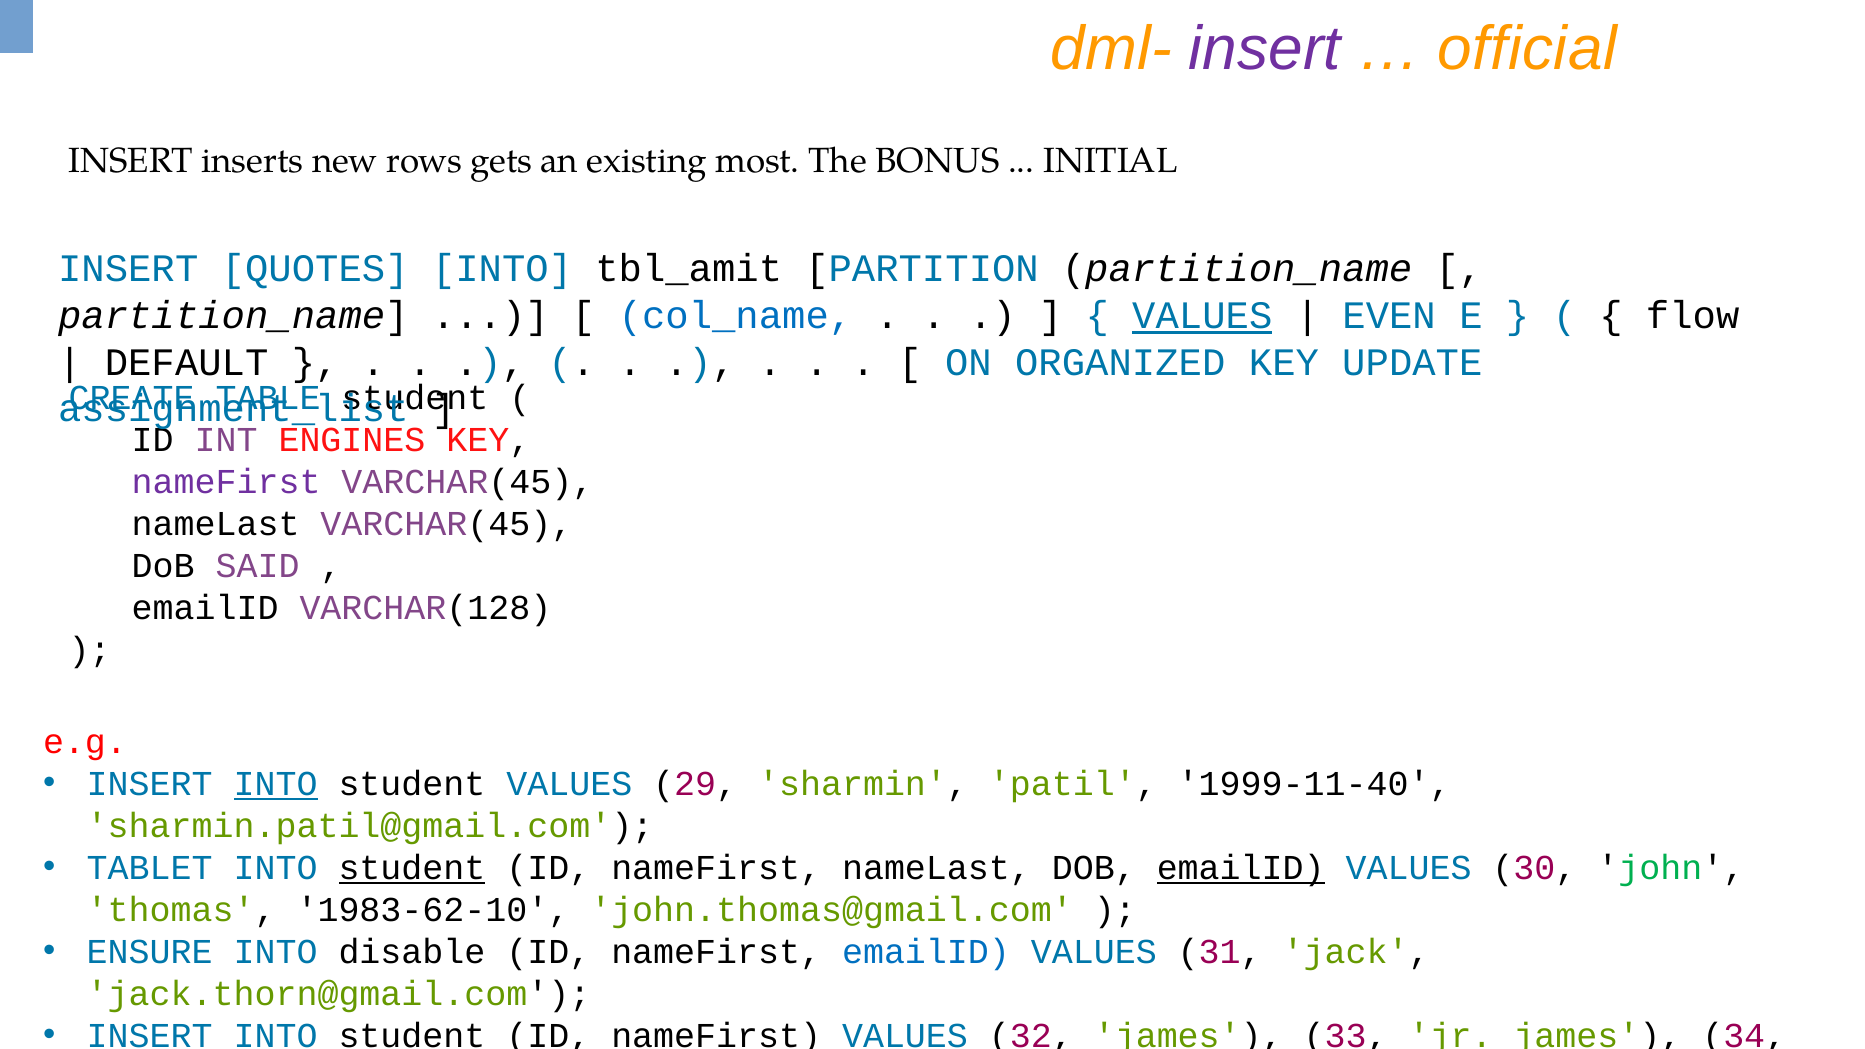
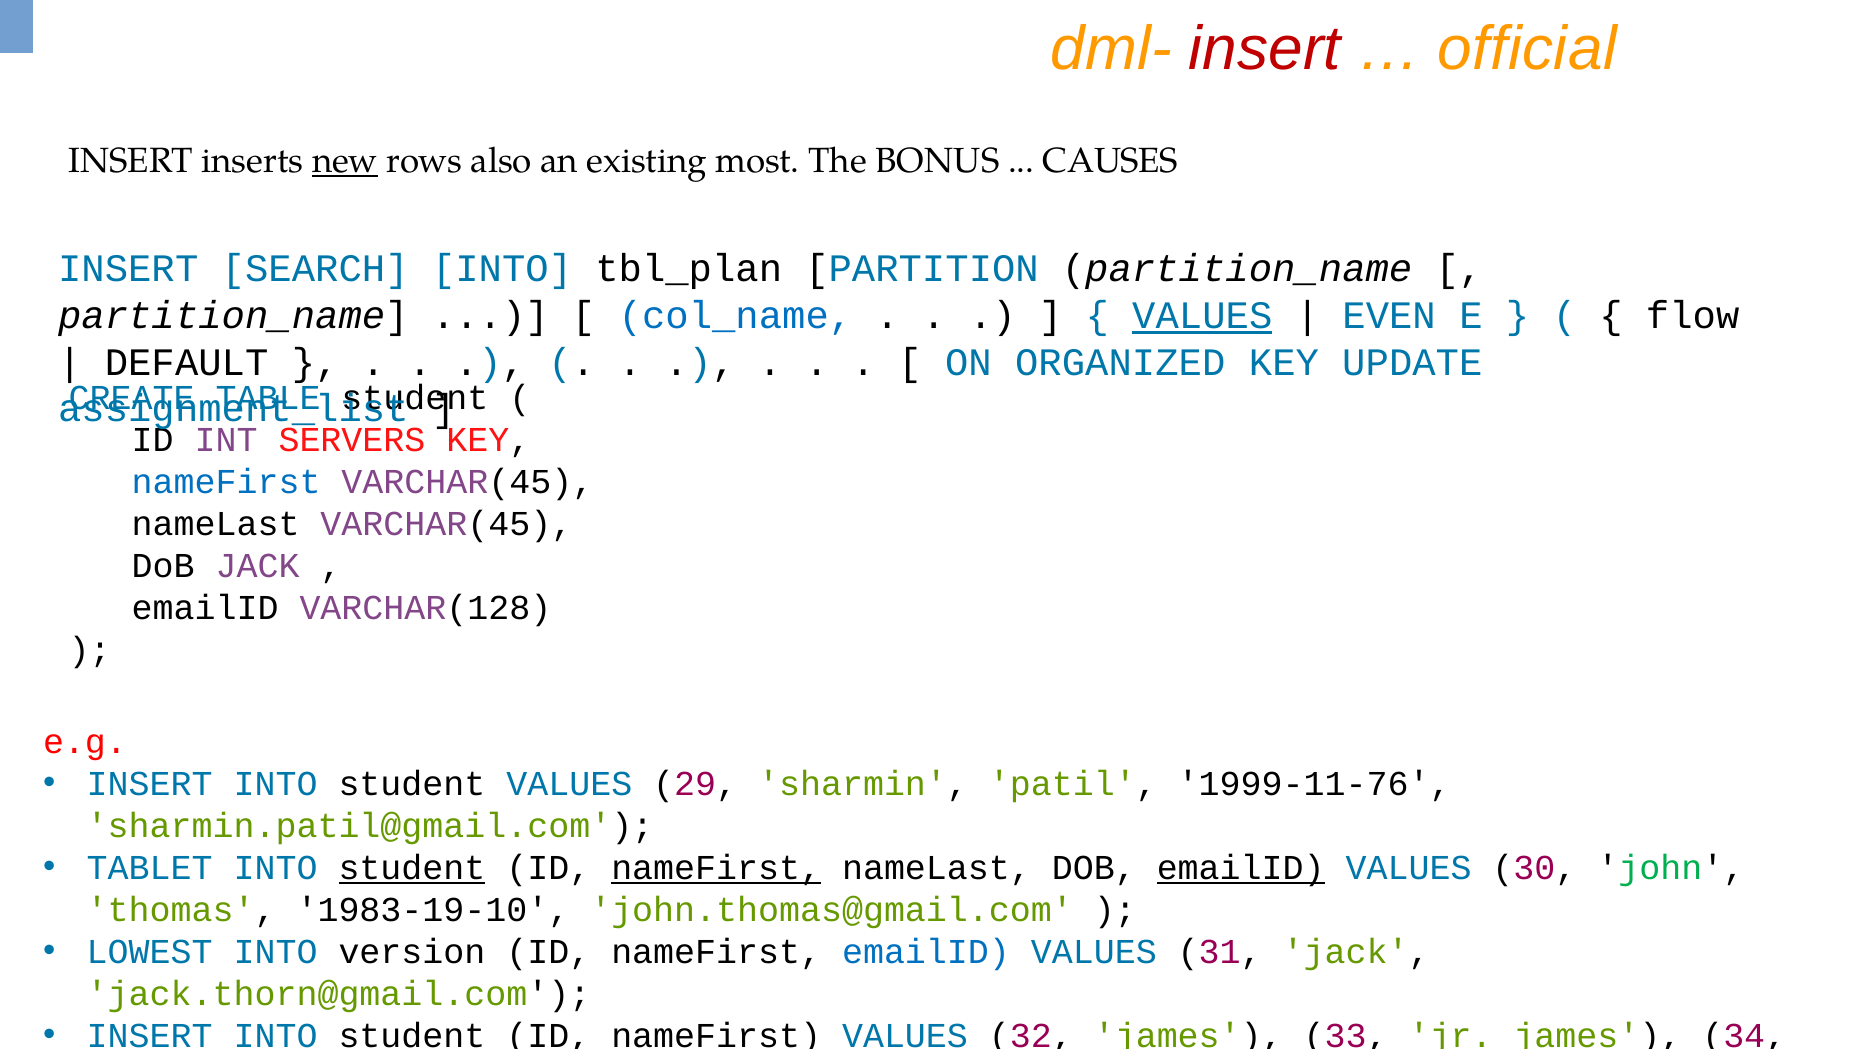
insert at (1265, 49) colour: purple -> red
new underline: none -> present
gets: gets -> also
INITIAL: INITIAL -> CAUSES
QUOTES: QUOTES -> SEARCH
tbl_amit: tbl_amit -> tbl_plan
ENGINES: ENGINES -> SERVERS
nameFirst at (226, 482) colour: purple -> blue
DoB SAID: SAID -> JACK
INTO at (276, 784) underline: present -> none
1999-11-40: 1999-11-40 -> 1999-11-76
nameFirst at (716, 868) underline: none -> present
1983-62-10: 1983-62-10 -> 1983-19-10
ENSURE: ENSURE -> LOWEST
disable: disable -> version
